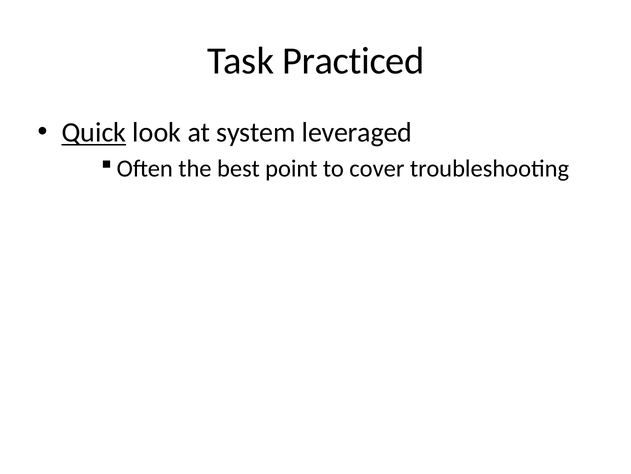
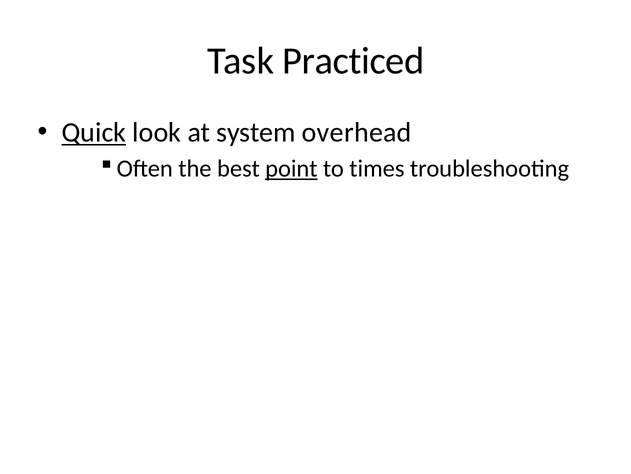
leveraged: leveraged -> overhead
point underline: none -> present
cover: cover -> times
